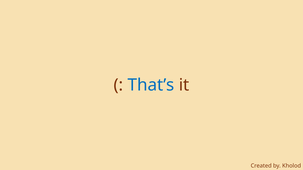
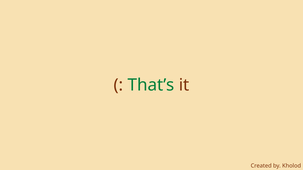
That’s colour: blue -> green
